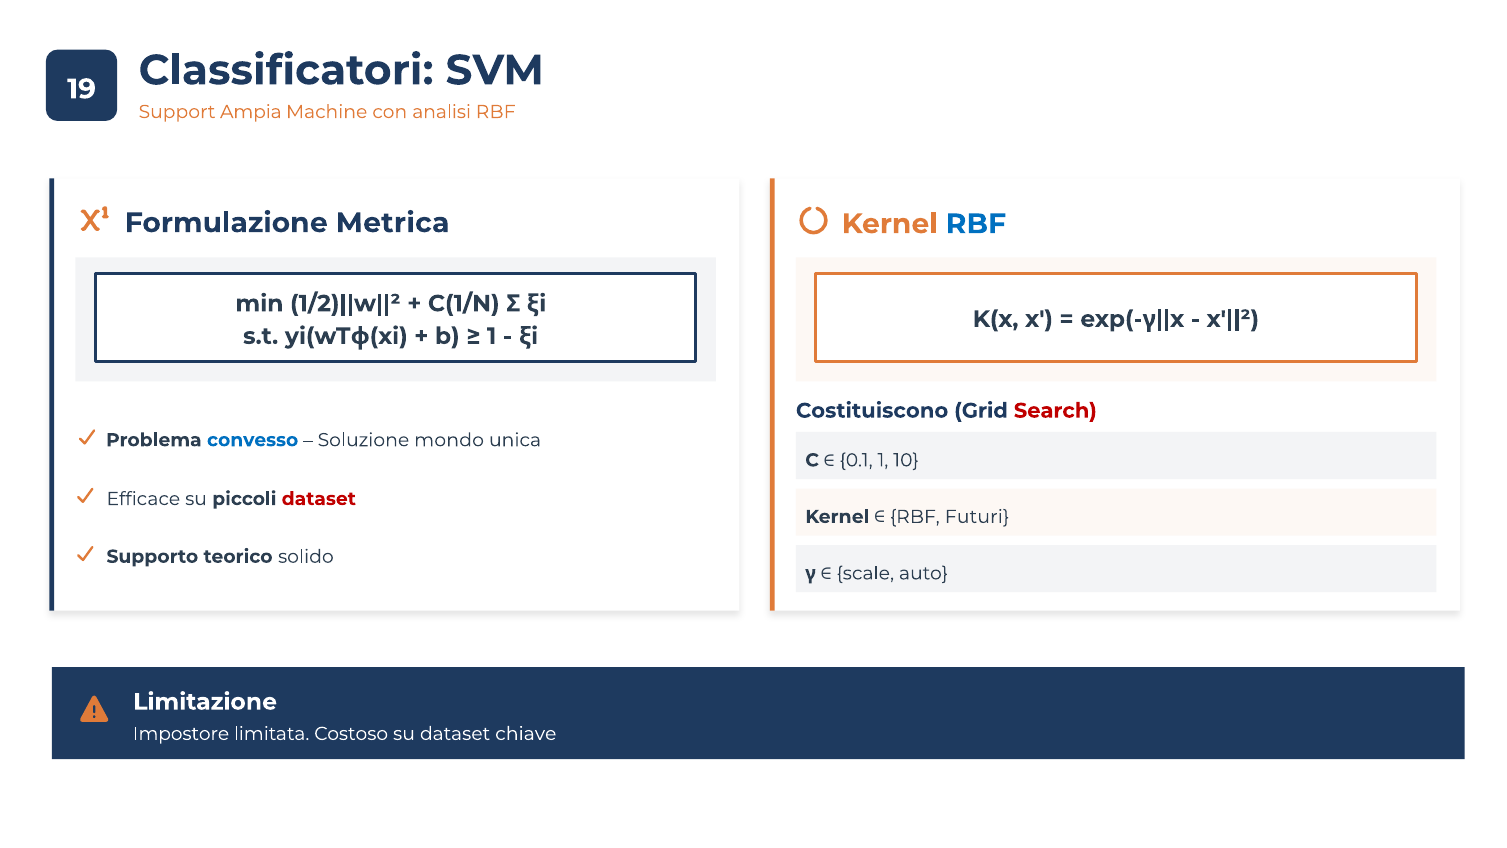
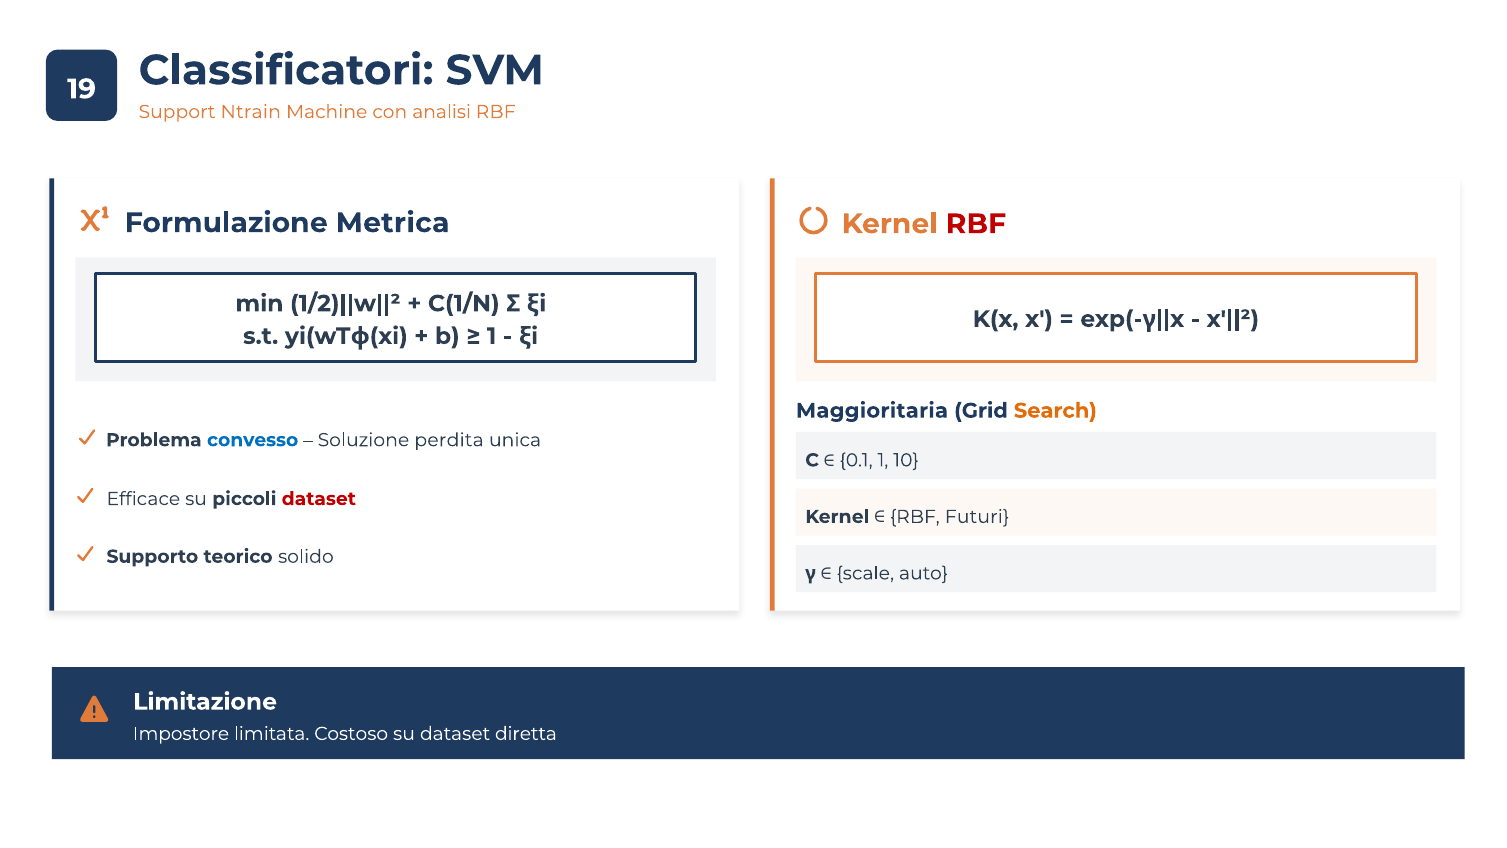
Ampia: Ampia -> Ntrain
RBF at (976, 224) colour: blue -> red
Costituiscono: Costituiscono -> Maggioritaria
Search colour: red -> orange
mondo: mondo -> perdita
chiave: chiave -> diretta
